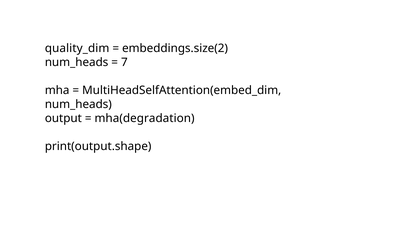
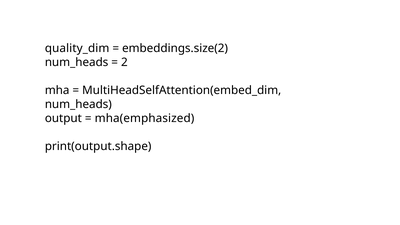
7: 7 -> 2
mha(degradation: mha(degradation -> mha(emphasized
